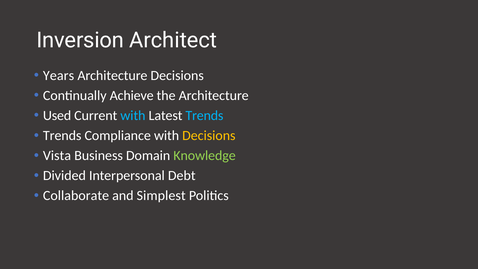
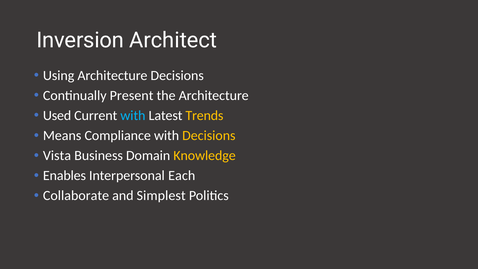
Years: Years -> Using
Achieve: Achieve -> Present
Trends at (204, 116) colour: light blue -> yellow
Trends at (62, 136): Trends -> Means
Knowledge colour: light green -> yellow
Divided: Divided -> Enables
Debt: Debt -> Each
